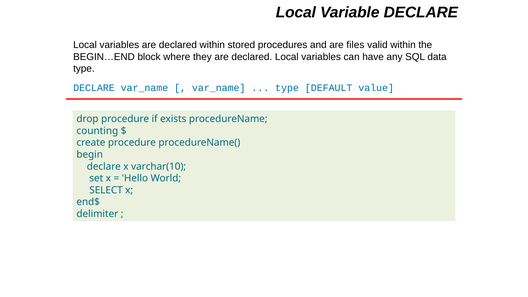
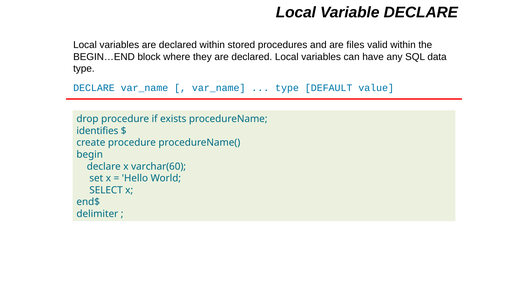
counting: counting -> identifies
varchar(10: varchar(10 -> varchar(60
